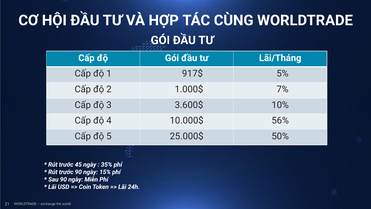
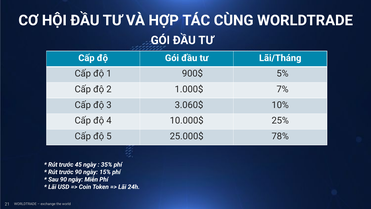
917$: 917$ -> 900$
3.600$: 3.600$ -> 3.060$
56%: 56% -> 25%
50%: 50% -> 78%
